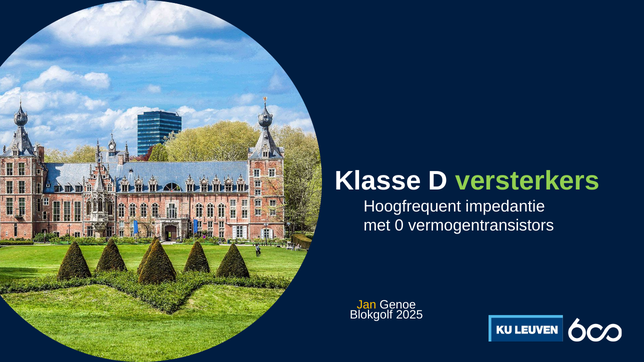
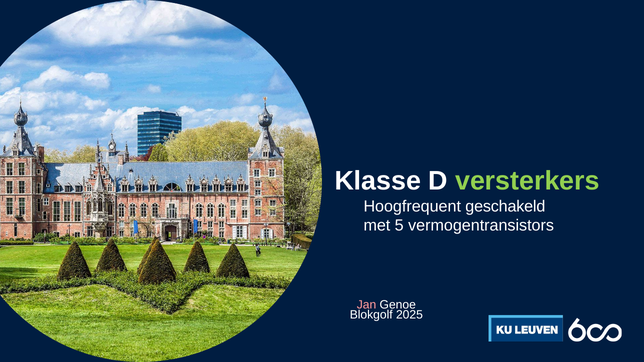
impedantie: impedantie -> geschakeld
0: 0 -> 5
Jan colour: yellow -> pink
